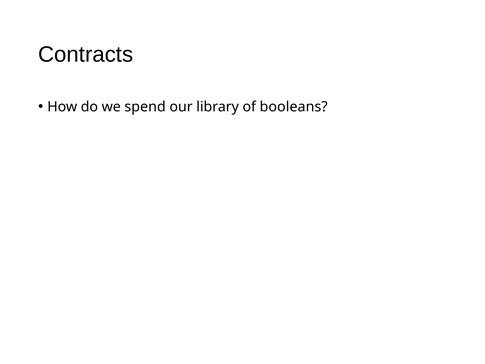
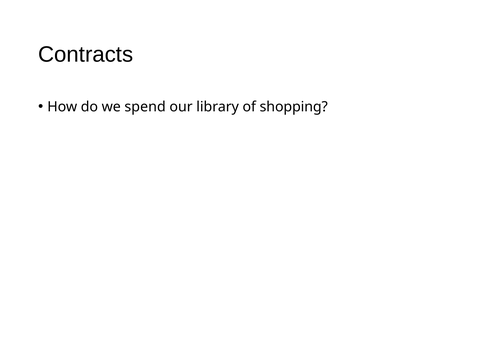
booleans: booleans -> shopping
